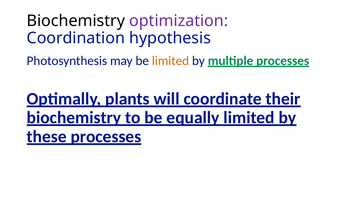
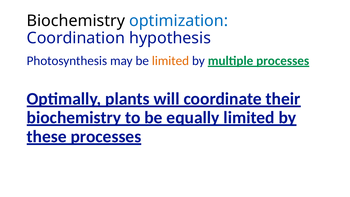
optimization colour: purple -> blue
